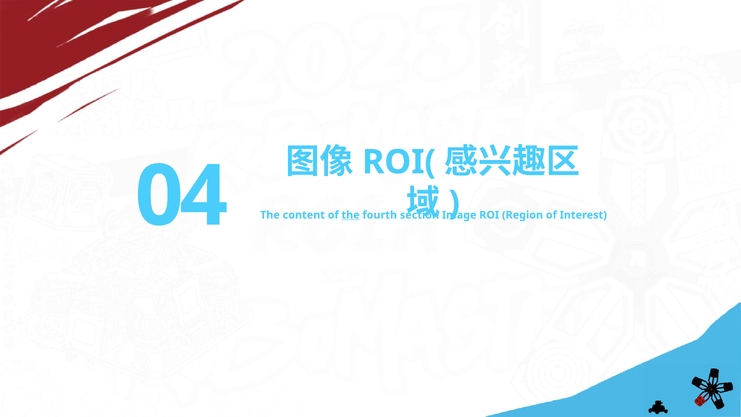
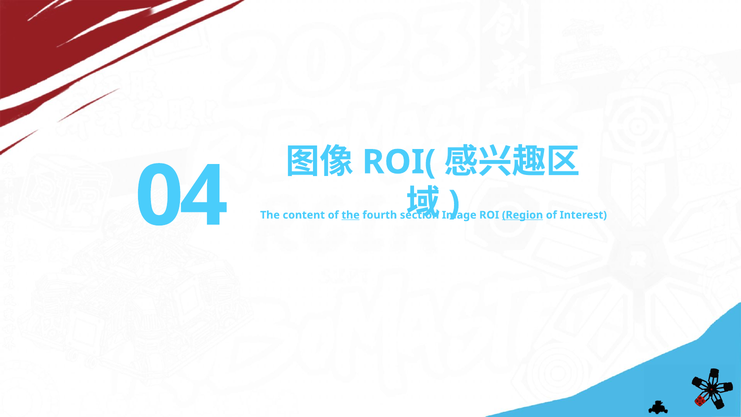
Region underline: none -> present
